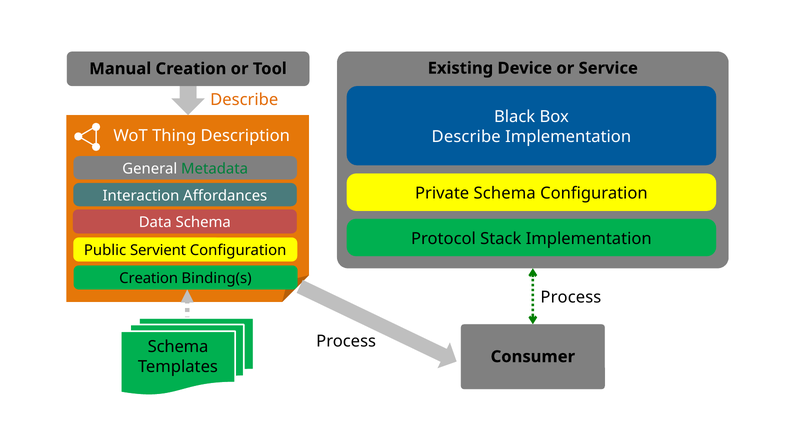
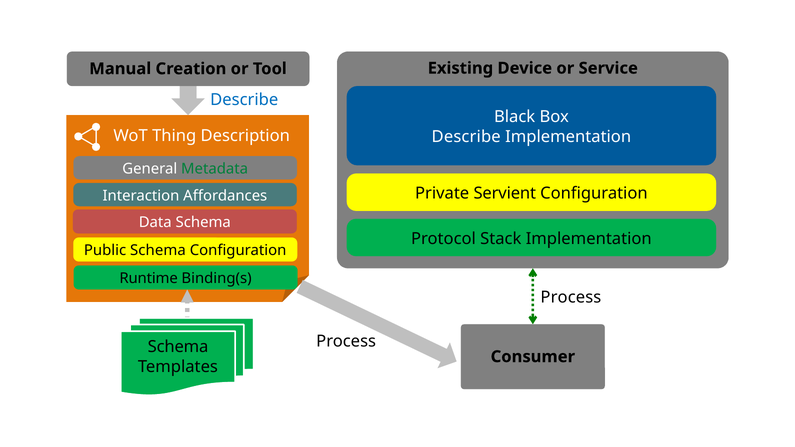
Describe at (244, 100) colour: orange -> blue
Private Schema: Schema -> Servient
Public Servient: Servient -> Schema
Creation at (149, 279): Creation -> Runtime
